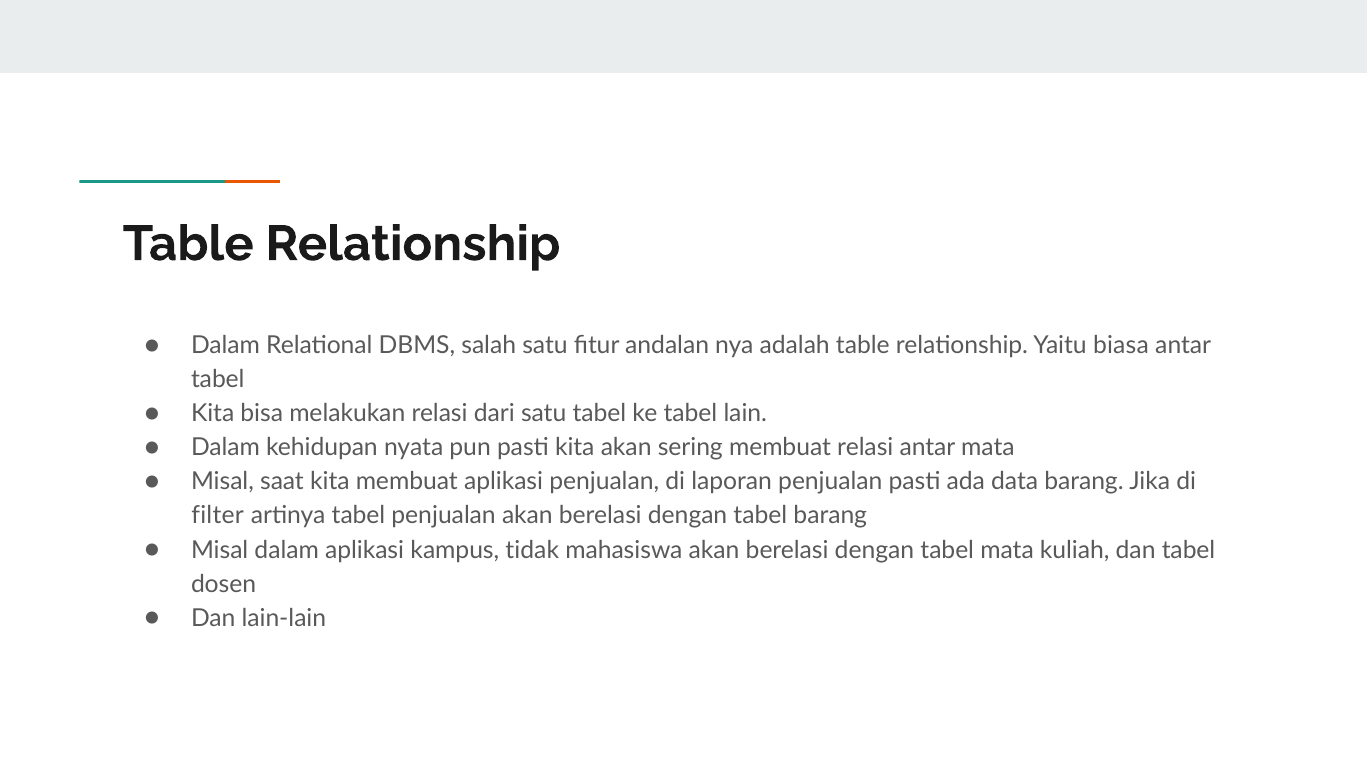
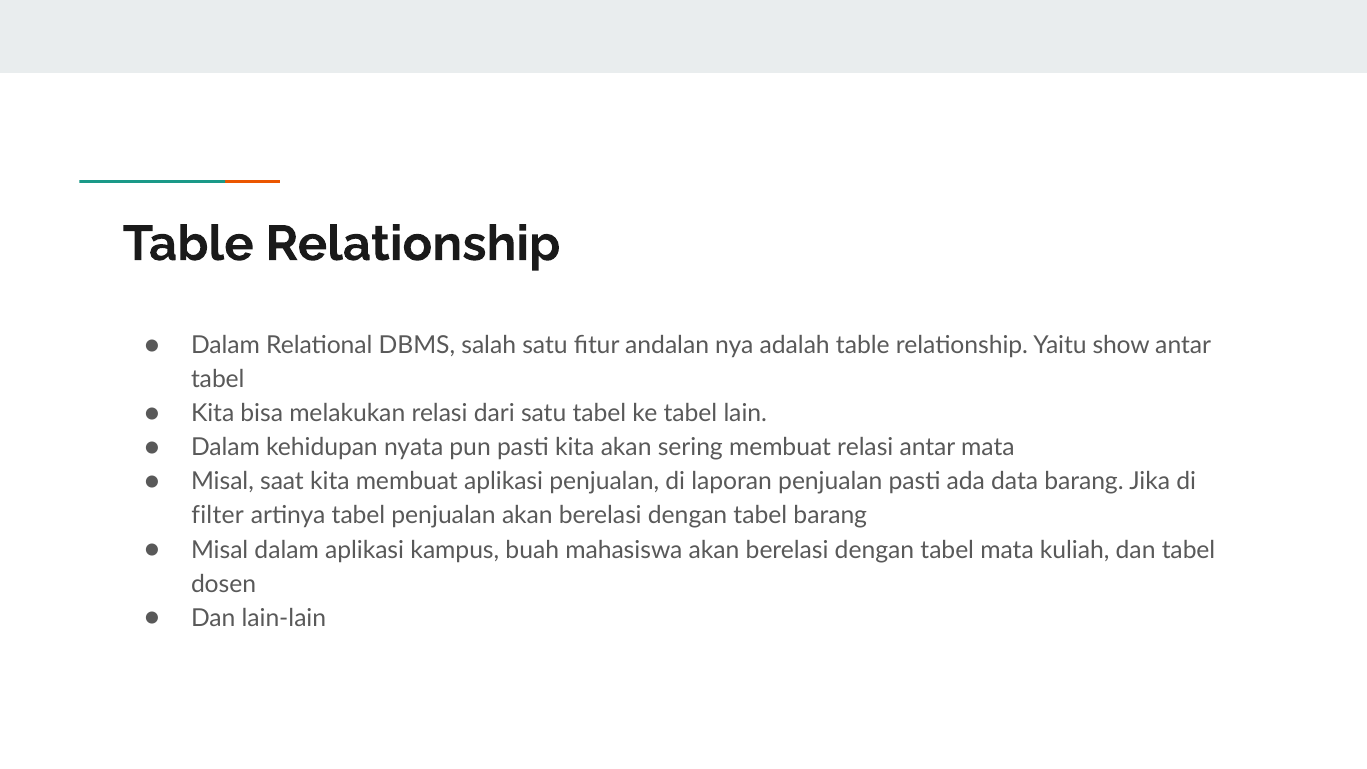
biasa: biasa -> show
tidak: tidak -> buah
